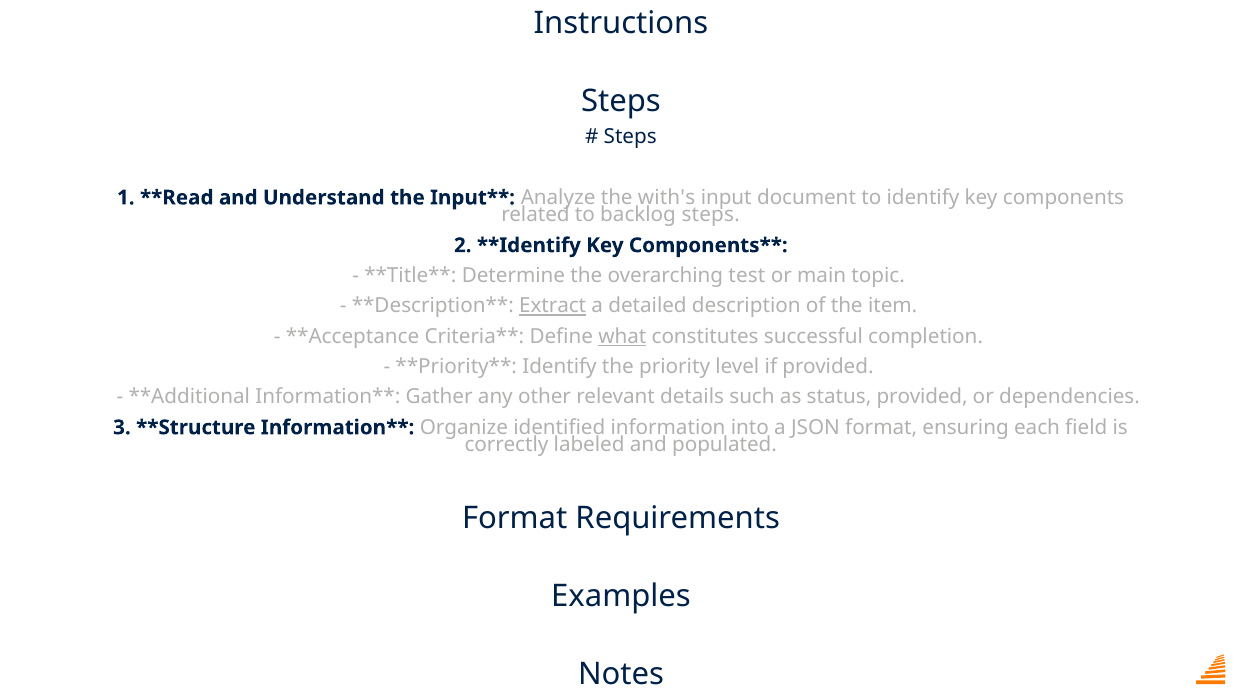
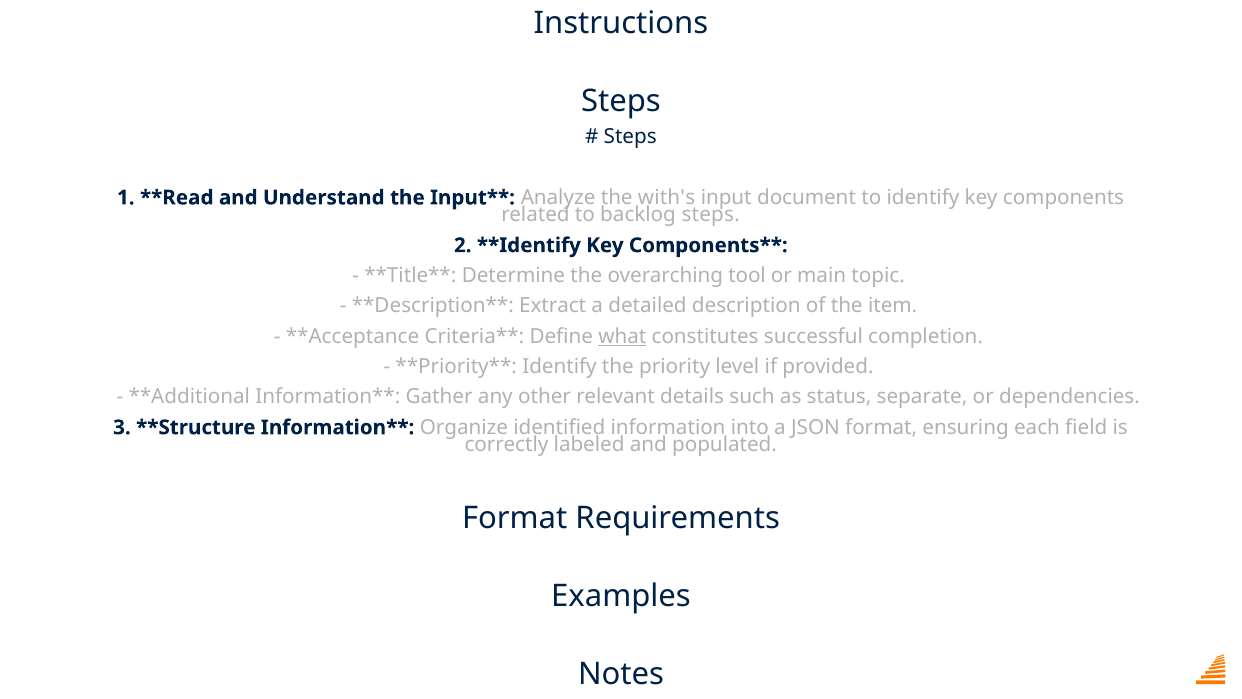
test: test -> tool
Extract underline: present -> none
status provided: provided -> separate
